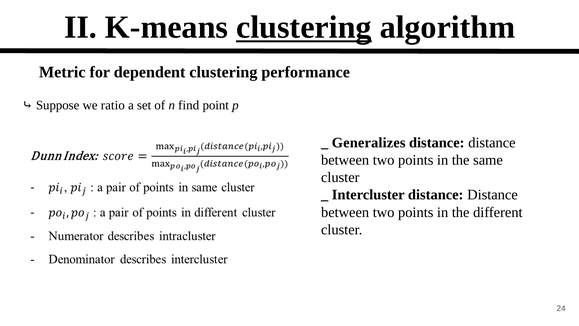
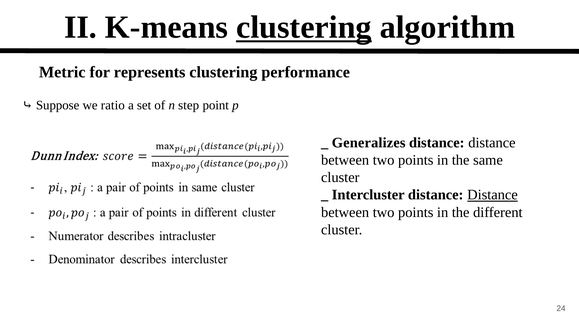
dependent: dependent -> represents
find: find -> step
Distance at (493, 195) underline: none -> present
